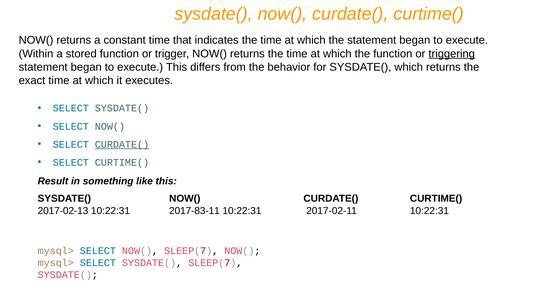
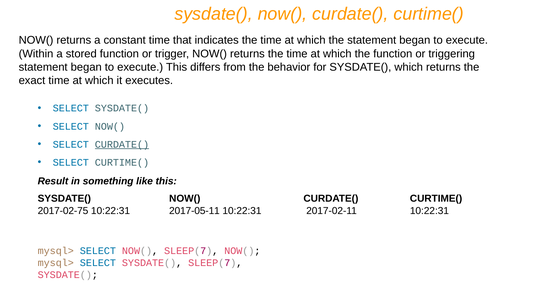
triggering underline: present -> none
2017-02-13: 2017-02-13 -> 2017-02-75
2017-83-11: 2017-83-11 -> 2017-05-11
